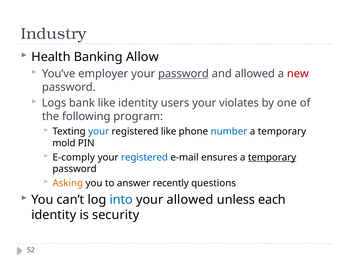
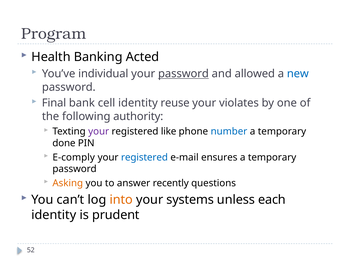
Industry: Industry -> Program
Allow: Allow -> Acted
employer: employer -> individual
new colour: red -> blue
Logs: Logs -> Final
bank like: like -> cell
users: users -> reuse
program: program -> authority
your at (99, 131) colour: blue -> purple
mold: mold -> done
temporary at (272, 157) underline: present -> none
into colour: blue -> orange
your allowed: allowed -> systems
security: security -> prudent
